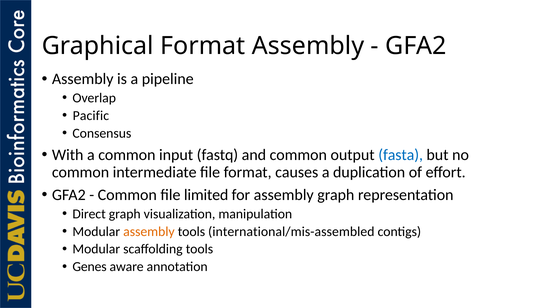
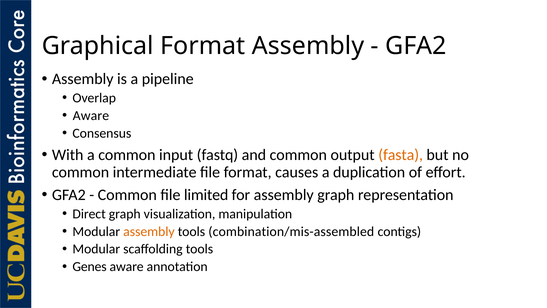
Pacific at (91, 115): Pacific -> Aware
fasta colour: blue -> orange
international/mis-assembled: international/mis-assembled -> combination/mis-assembled
